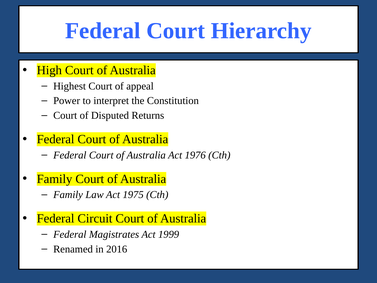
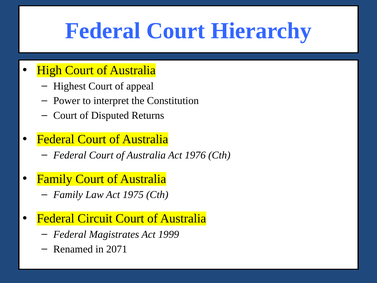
2016: 2016 -> 2071
